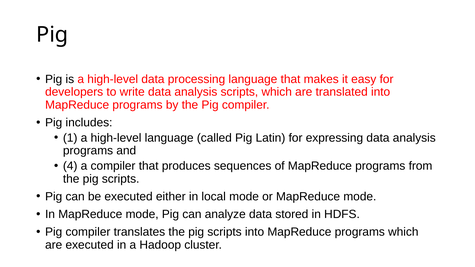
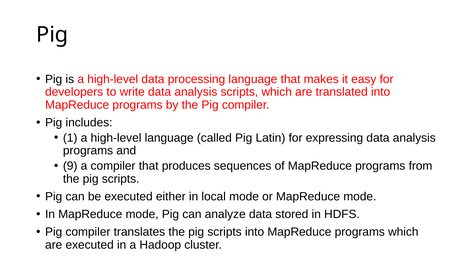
4: 4 -> 9
